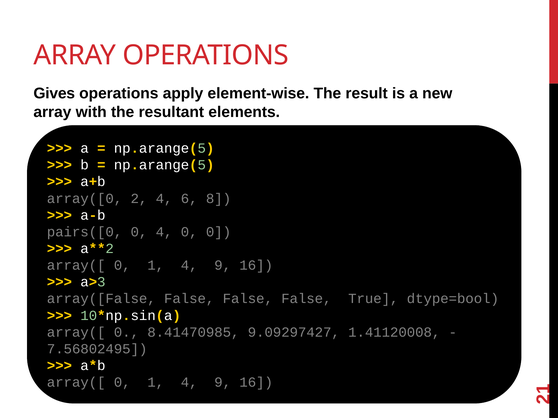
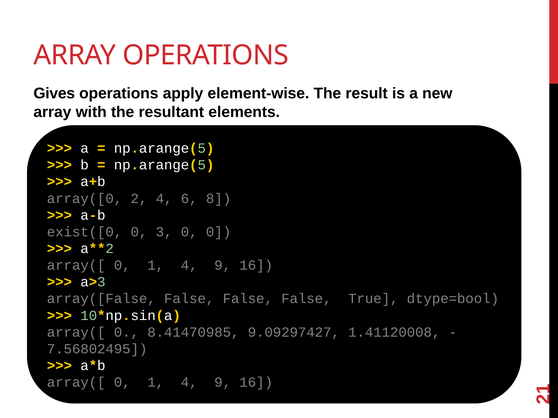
pairs([0: pairs([0 -> exist([0
0 4: 4 -> 3
